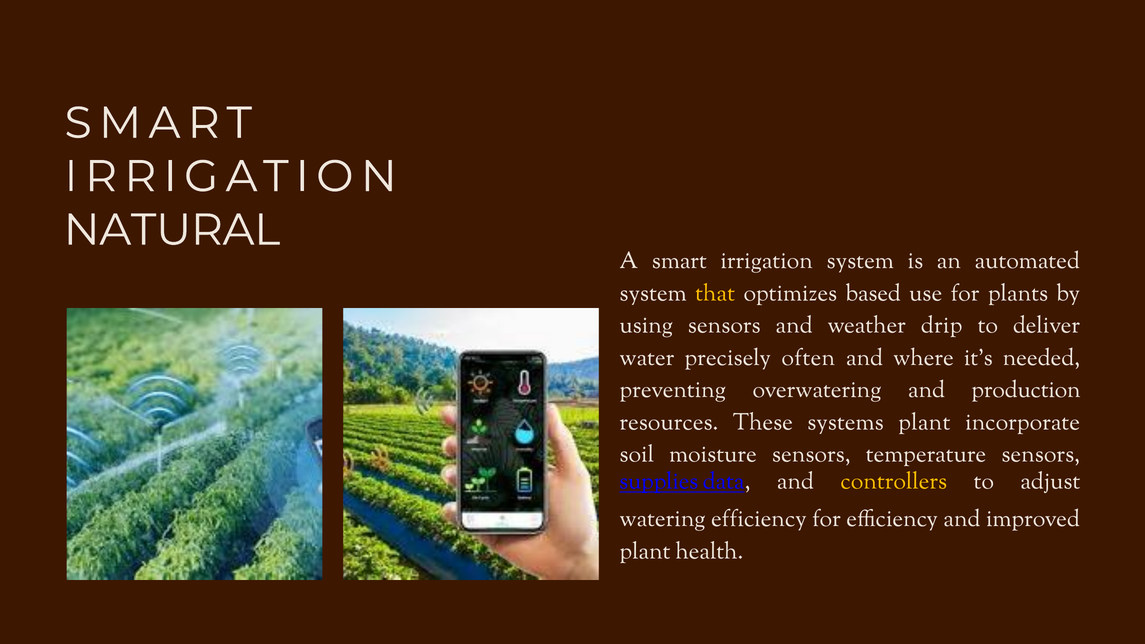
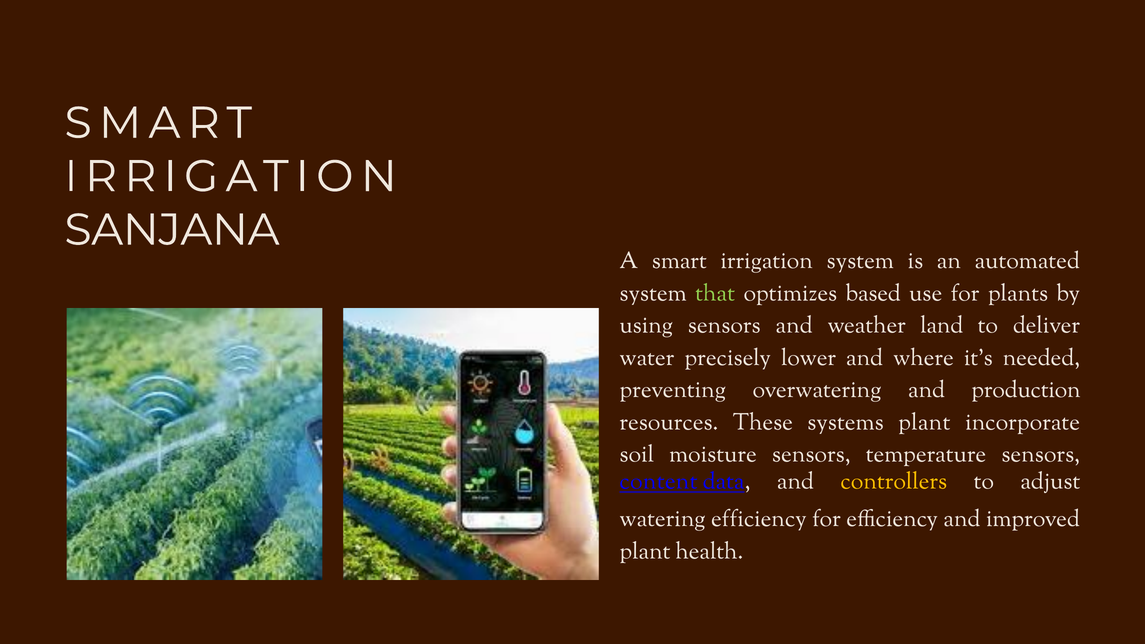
NATURAL: NATURAL -> SANJANA
that colour: yellow -> light green
drip: drip -> land
often: often -> lower
supplies: supplies -> content
